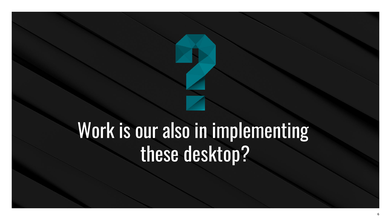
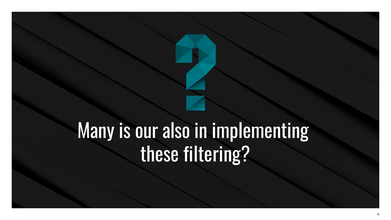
Work: Work -> Many
desktop: desktop -> filtering
